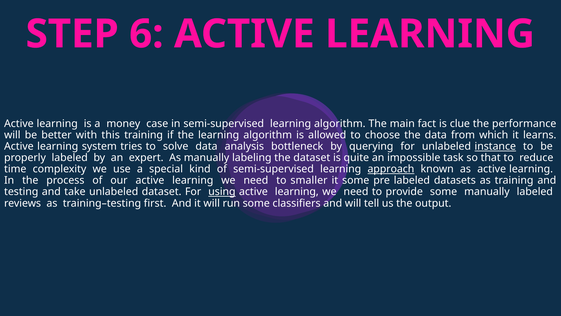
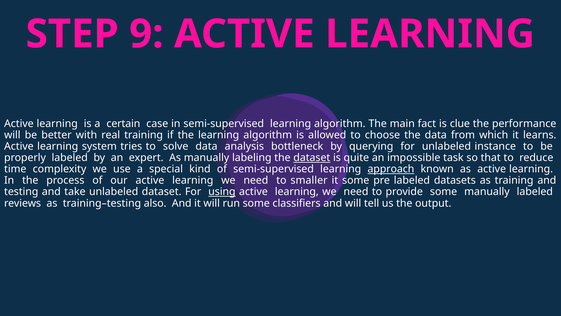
6: 6 -> 9
money: money -> certain
this: this -> real
instance underline: present -> none
dataset at (312, 157) underline: none -> present
first: first -> also
